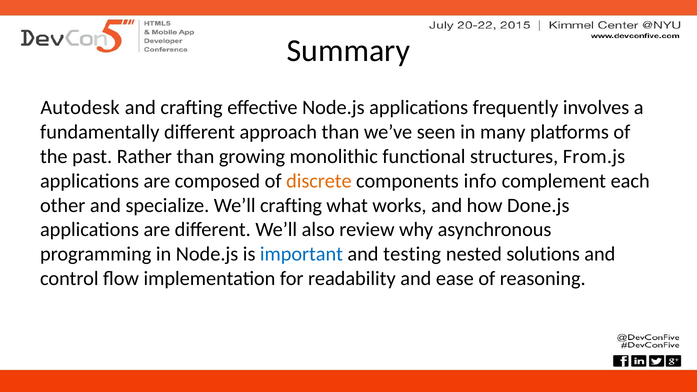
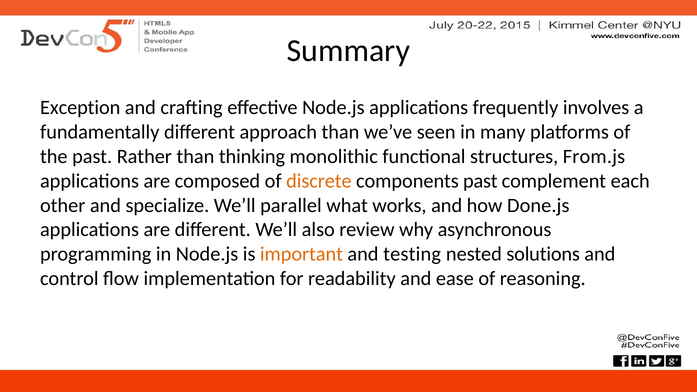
Autodesk: Autodesk -> Exception
growing: growing -> thinking
components info: info -> past
We’ll crafting: crafting -> parallel
important colour: blue -> orange
